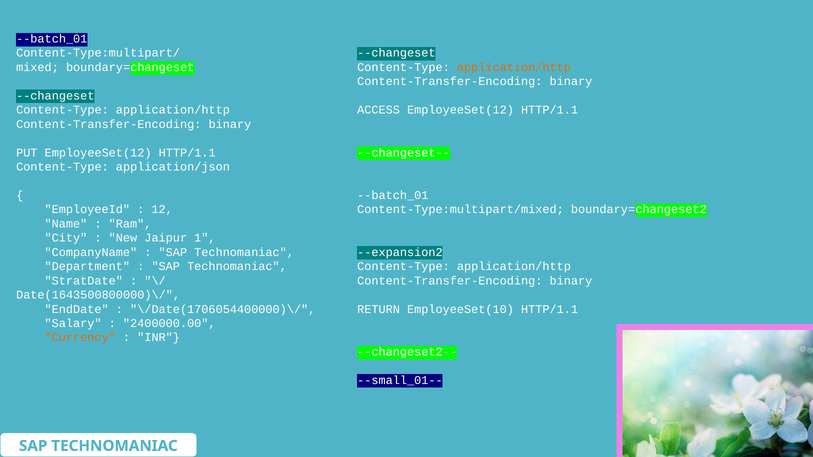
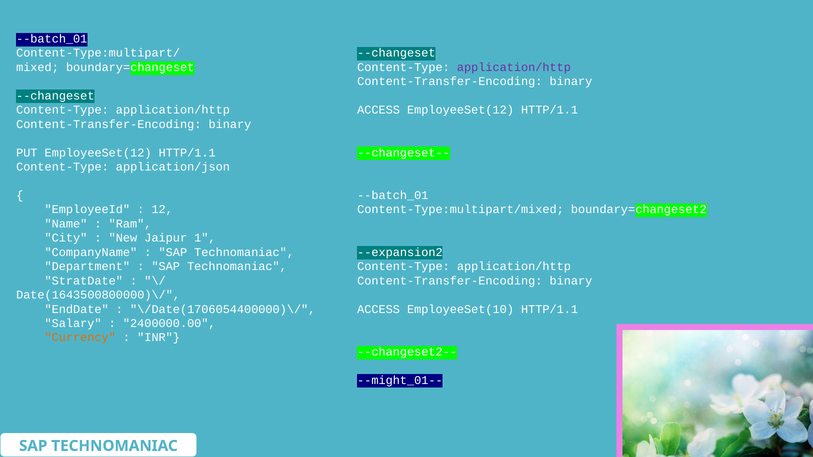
application/http at (514, 67) colour: orange -> purple
RETURN at (379, 309): RETURN -> ACCESS
--small_01--: --small_01-- -> --might_01--
